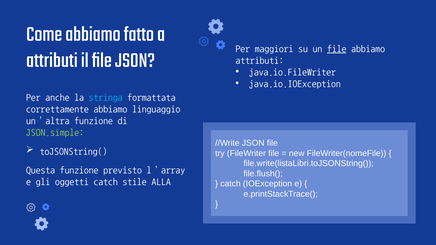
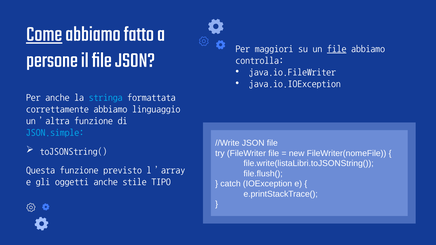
Come underline: none -> present
attributi at (52, 60): attributi -> persone
attributi at (260, 60): attributi -> controlla
JSON.simple colour: light green -> light blue
oggetti catch: catch -> anche
ALLA: ALLA -> TIPO
